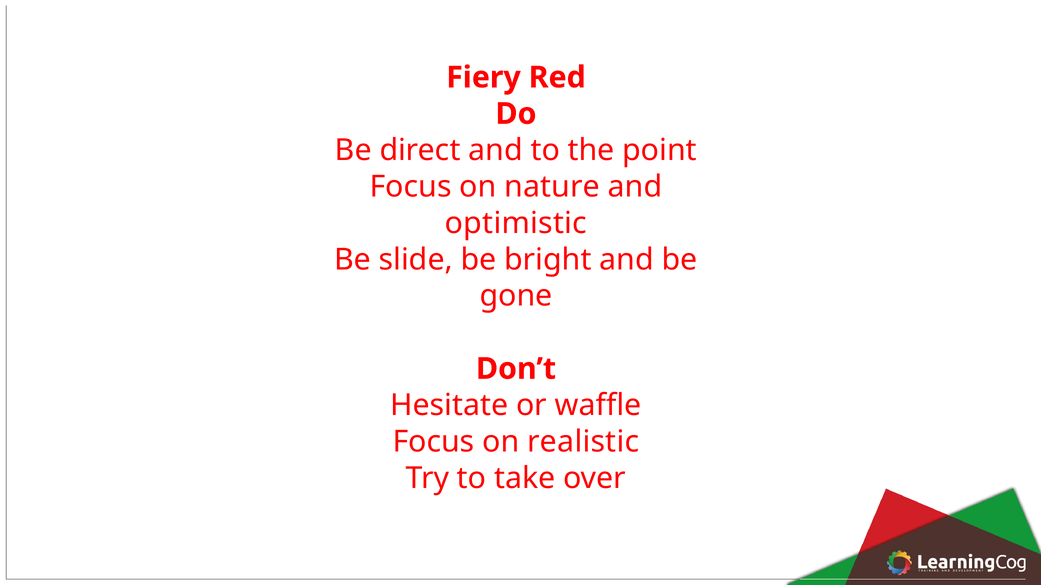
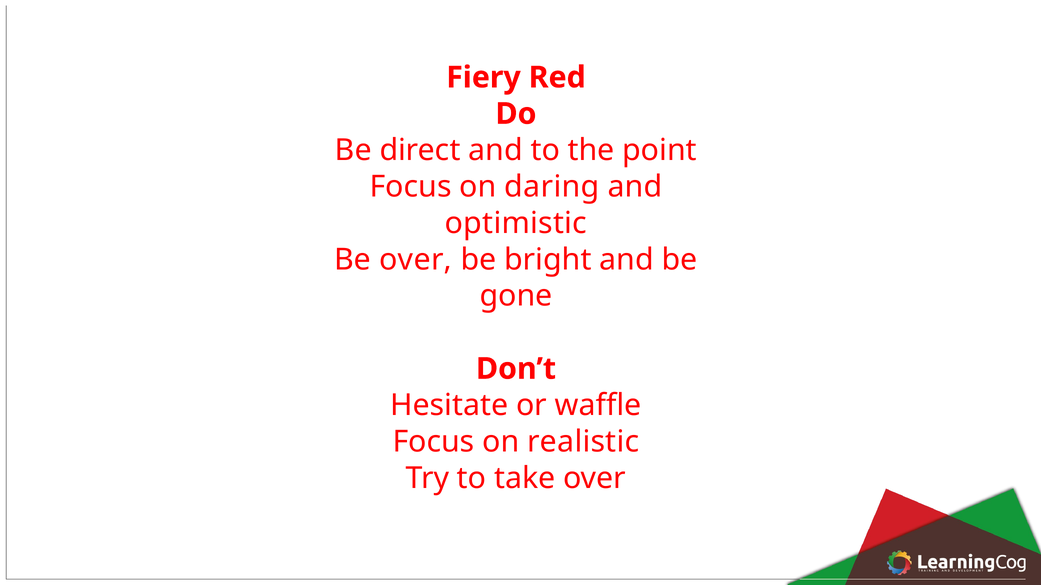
nature: nature -> daring
Be slide: slide -> over
